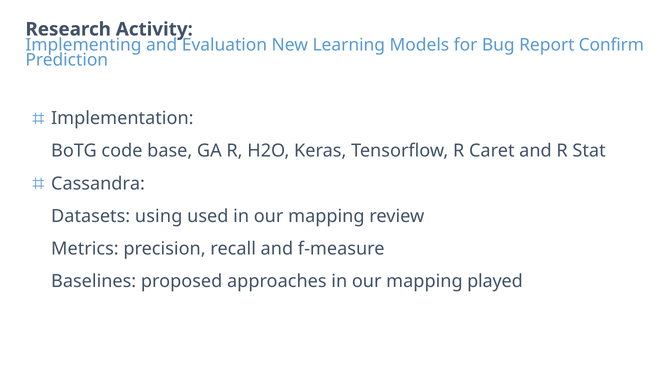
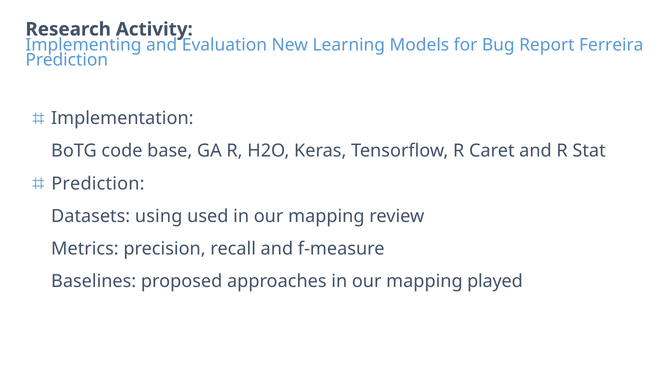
Confirm: Confirm -> Ferreira
Cassandra at (98, 184): Cassandra -> Prediction
